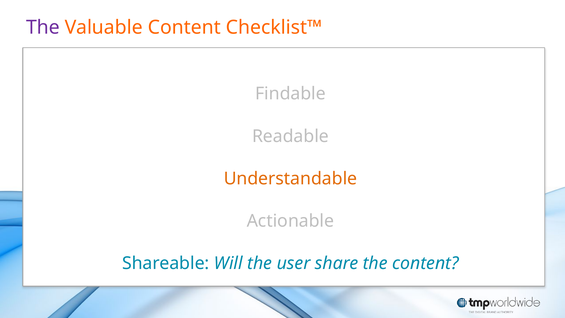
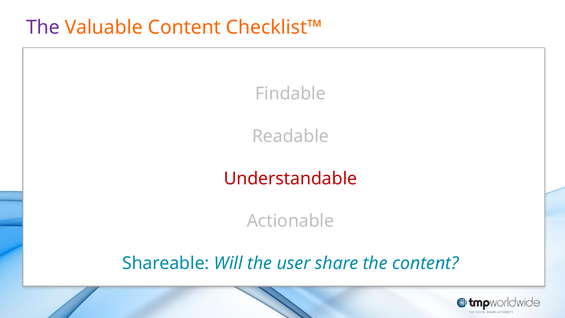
Understandable colour: orange -> red
